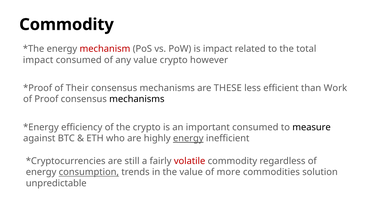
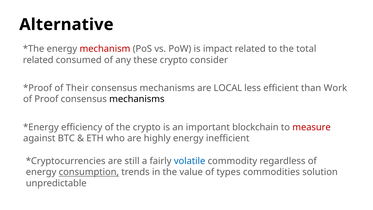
Commodity at (67, 25): Commodity -> Alternative
impact at (38, 60): impact -> related
any value: value -> these
however: however -> consider
THESE: THESE -> LOCAL
important consumed: consumed -> blockchain
measure colour: black -> red
energy at (188, 138) underline: present -> none
volatile colour: red -> blue
more: more -> types
